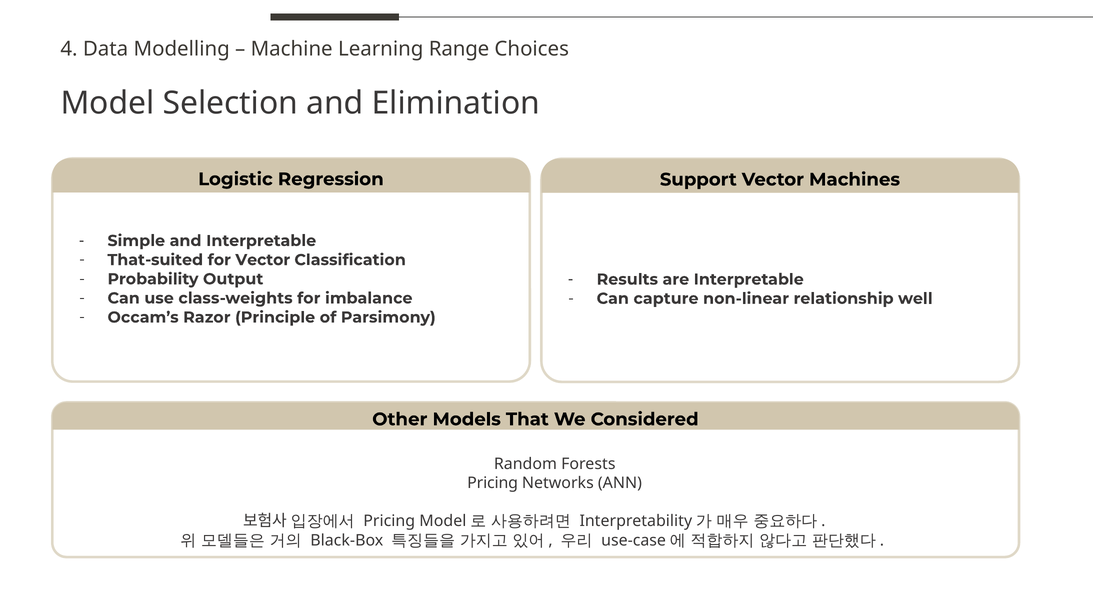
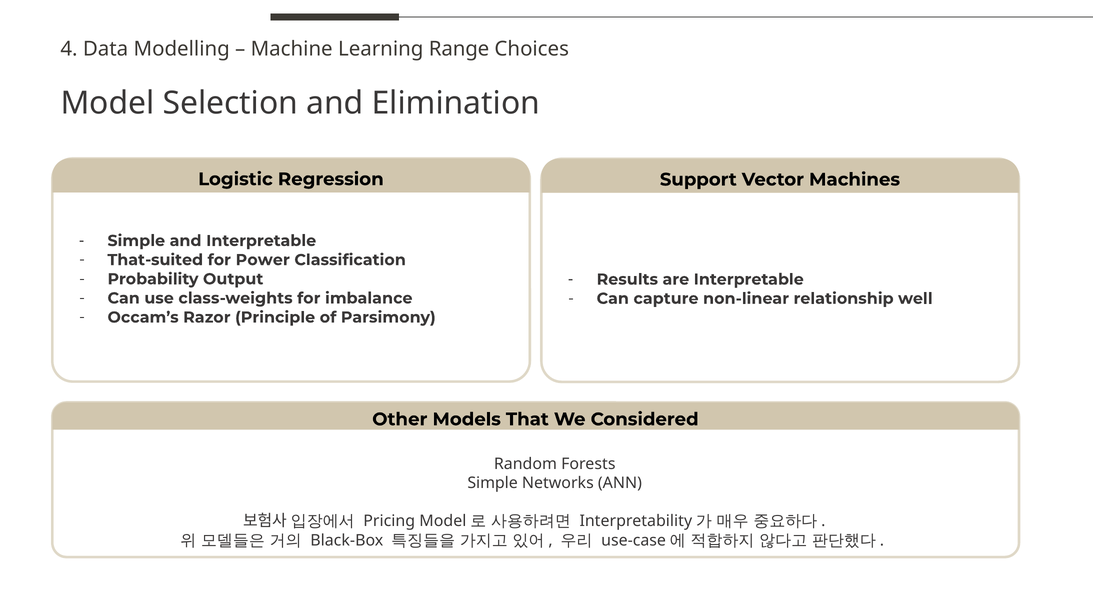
for Vector: Vector -> Power
Pricing at (493, 483): Pricing -> Simple
